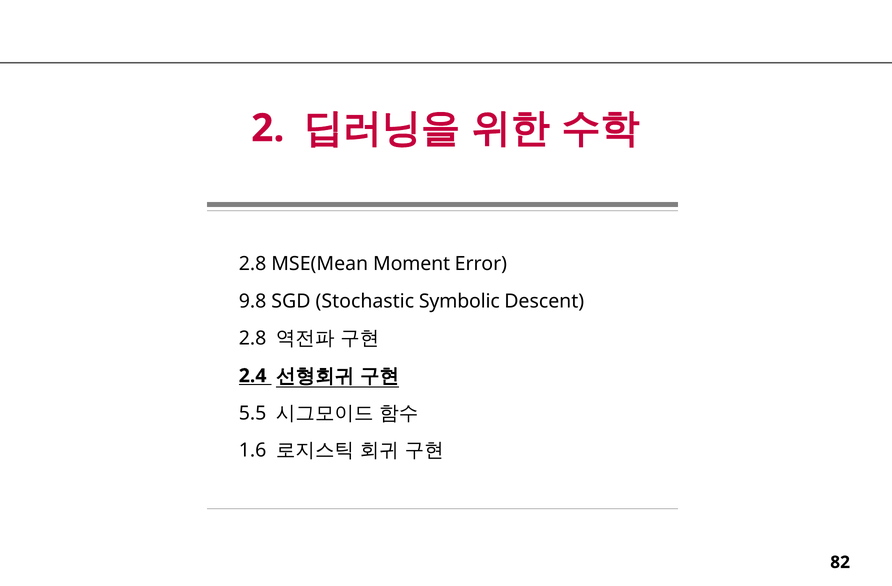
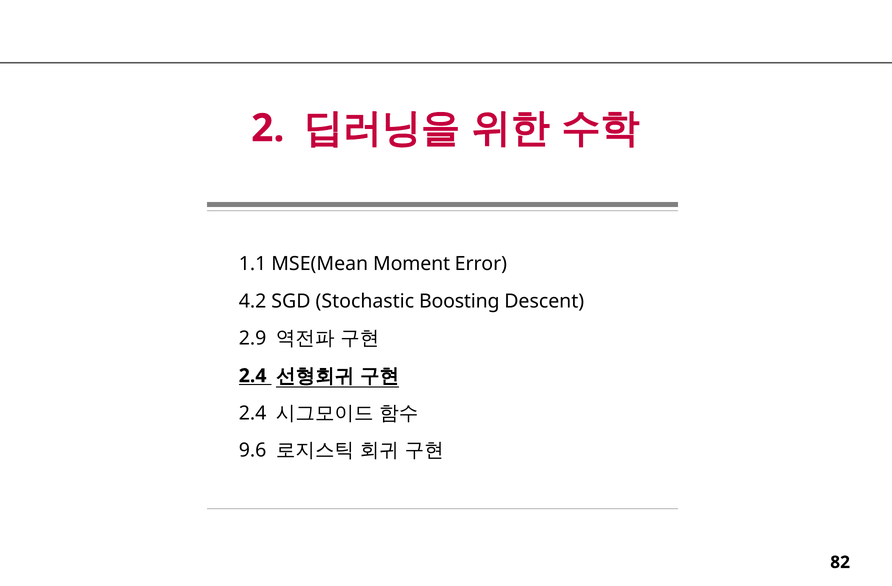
2.8 at (253, 264): 2.8 -> 1.1
9.8: 9.8 -> 4.2
Symbolic: Symbolic -> Boosting
2.8 at (253, 338): 2.8 -> 2.9
5.5 at (253, 413): 5.5 -> 2.4
1.6: 1.6 -> 9.6
